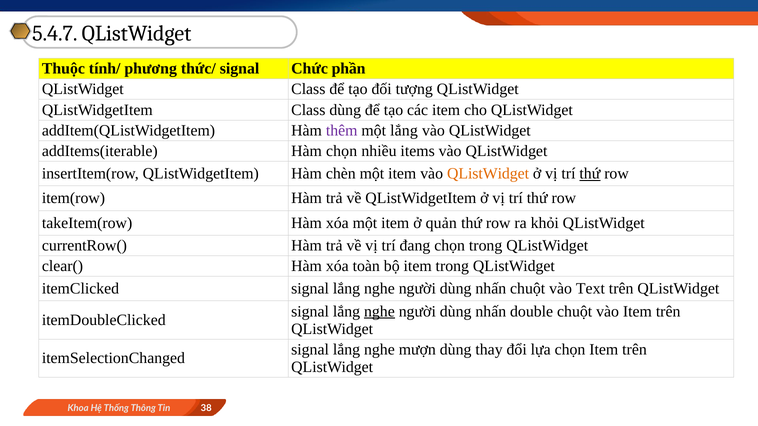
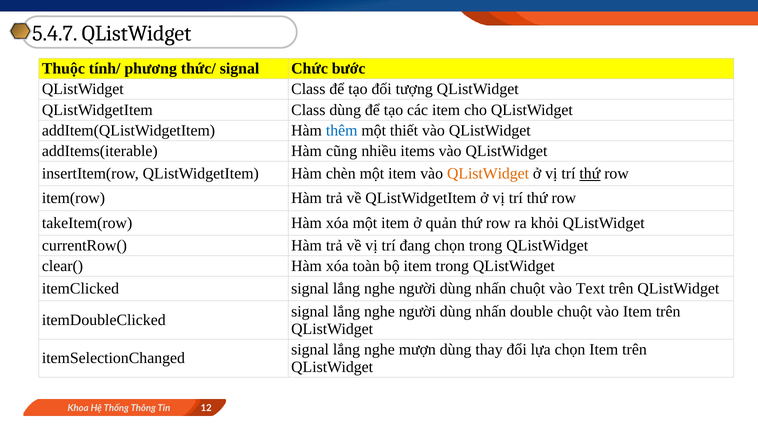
phần: phần -> bước
thêm colour: purple -> blue
một lắng: lắng -> thiết
Hàm chọn: chọn -> cũng
nghe at (379, 312) underline: present -> none
38: 38 -> 12
